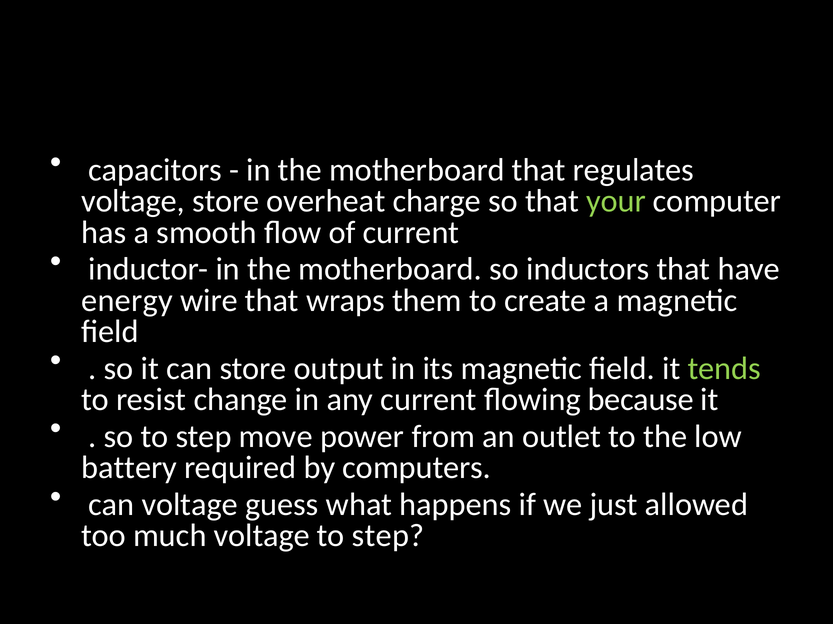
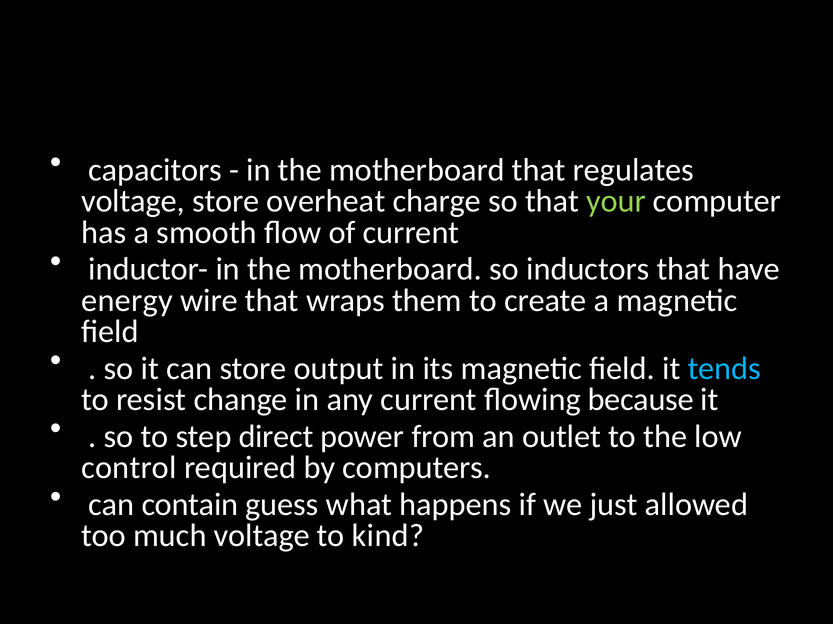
tends colour: light green -> light blue
move: move -> direct
battery: battery -> control
can voltage: voltage -> contain
voltage to step: step -> kind
